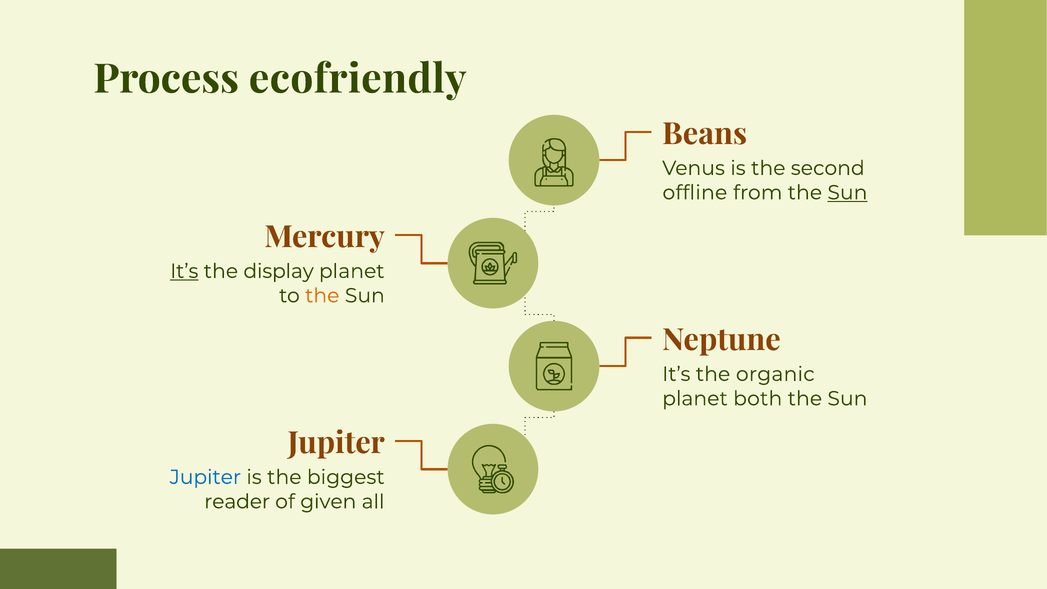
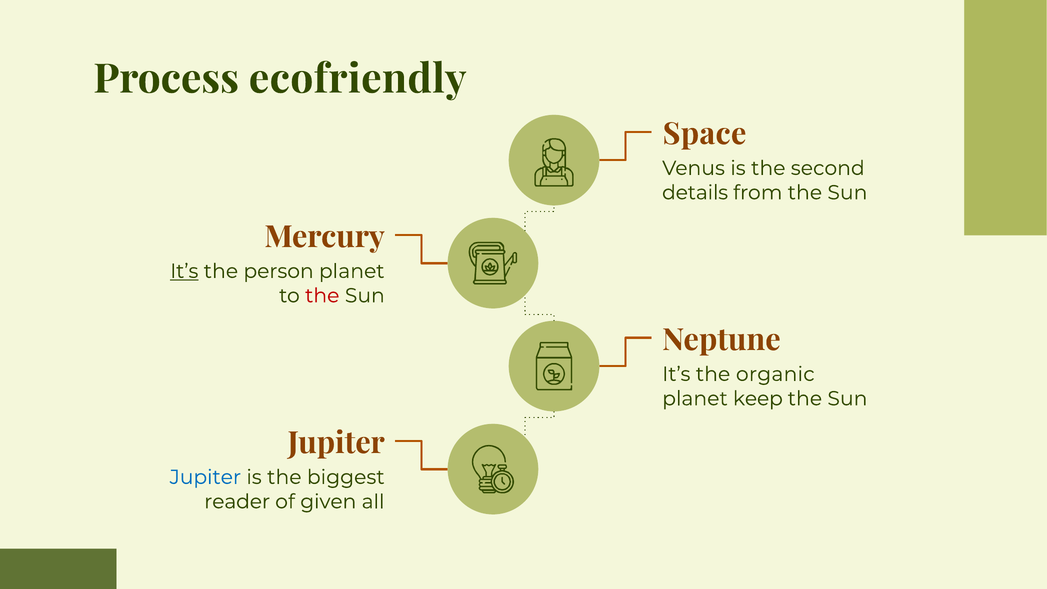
Beans: Beans -> Space
offline: offline -> details
Sun at (847, 193) underline: present -> none
display: display -> person
the at (322, 296) colour: orange -> red
both: both -> keep
